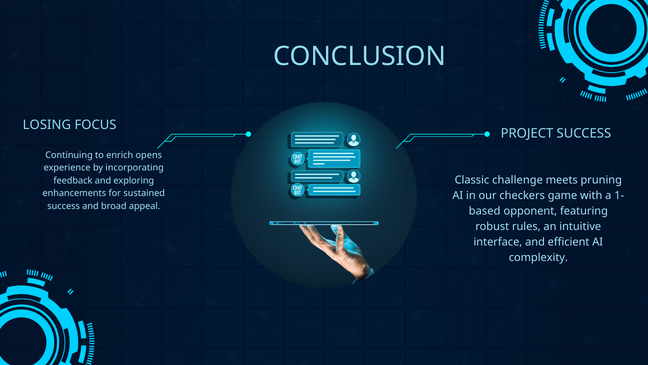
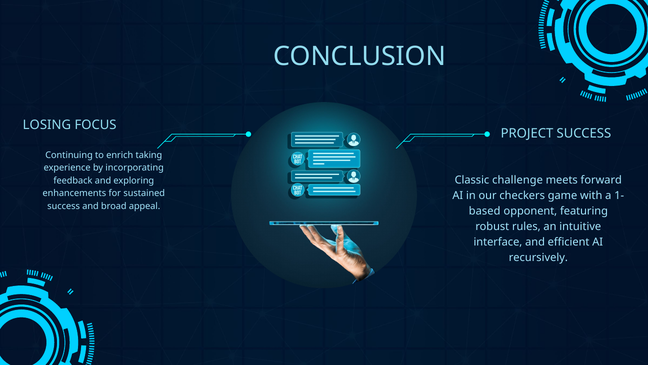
opens: opens -> taking
pruning: pruning -> forward
complexity: complexity -> recursively
